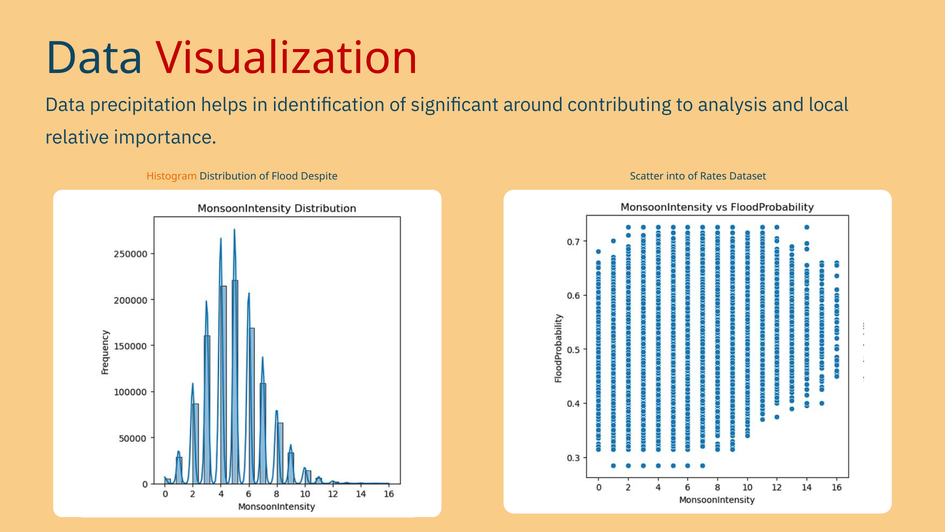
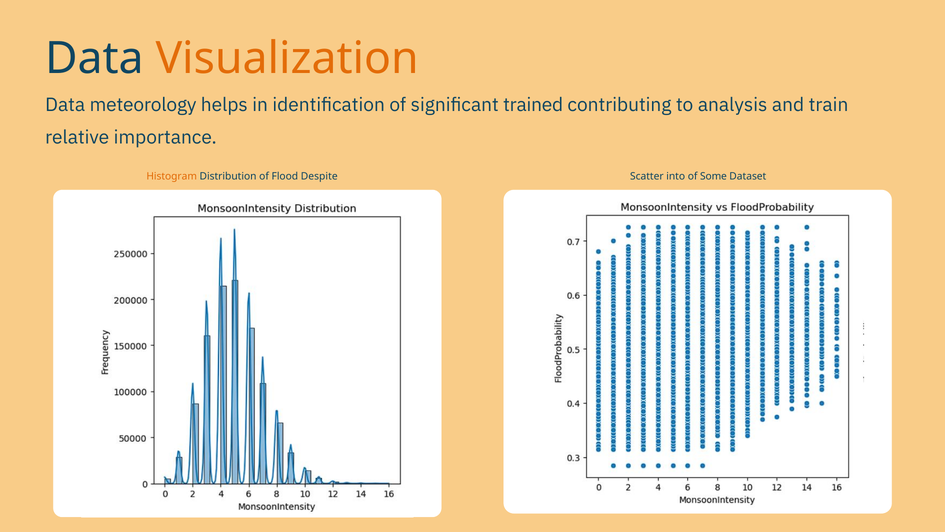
Visualization colour: red -> orange
precipitation: precipitation -> meteorology
around: around -> trained
local: local -> train
Rates: Rates -> Some
